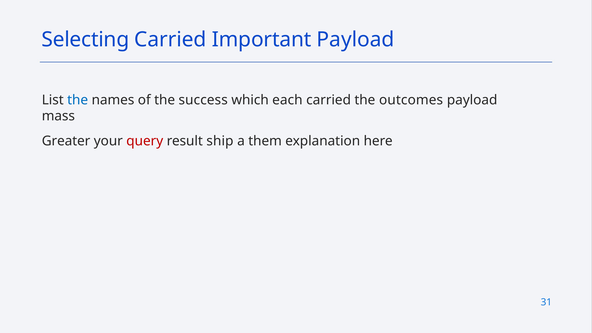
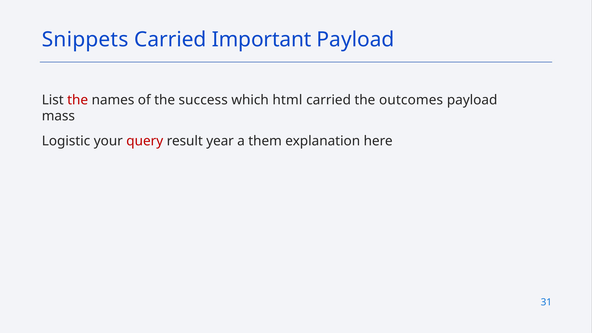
Selecting: Selecting -> Snippets
the at (78, 100) colour: blue -> red
each: each -> html
Greater: Greater -> Logistic
ship: ship -> year
